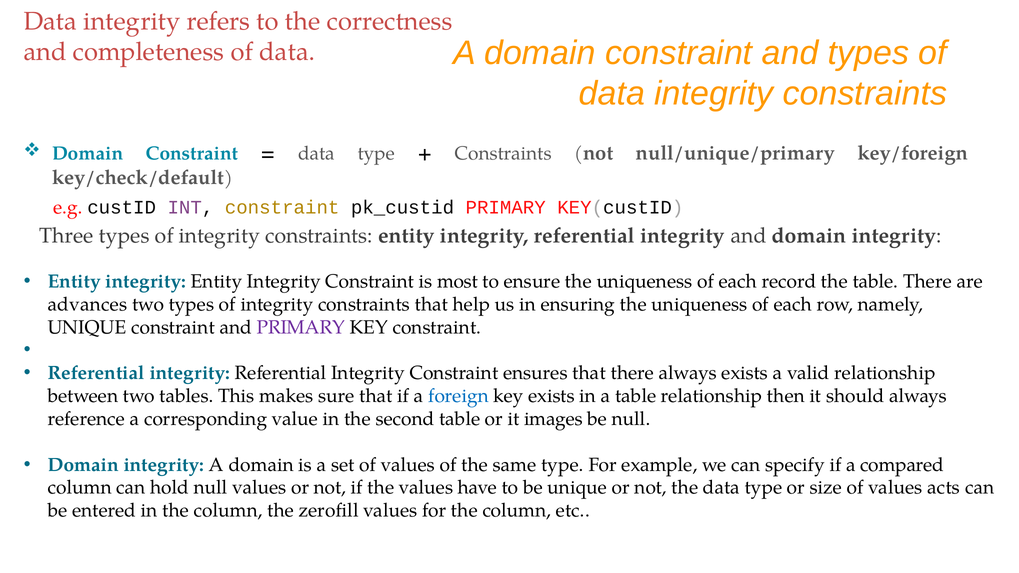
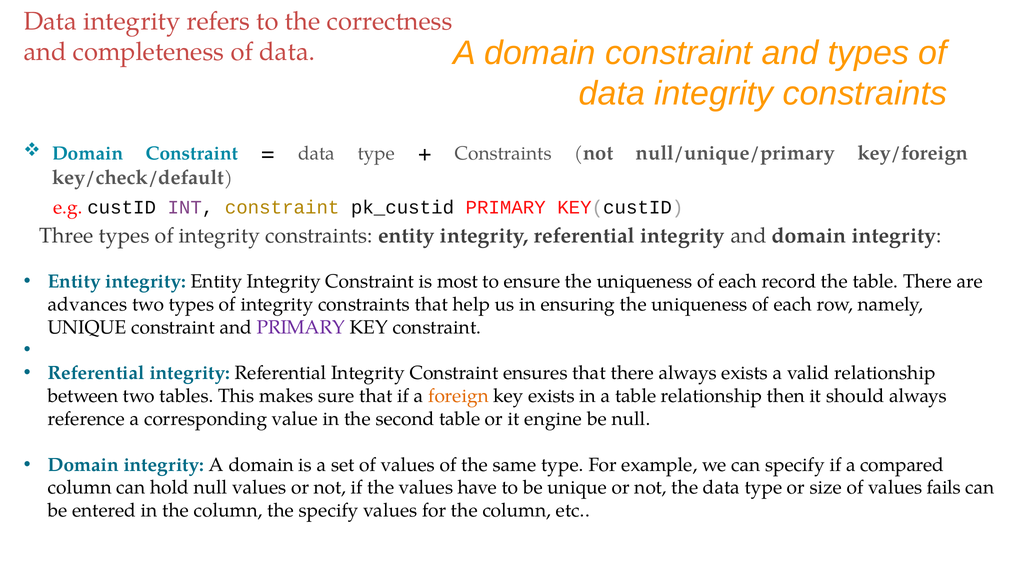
foreign colour: blue -> orange
images: images -> engine
acts: acts -> fails
the zerofill: zerofill -> specify
